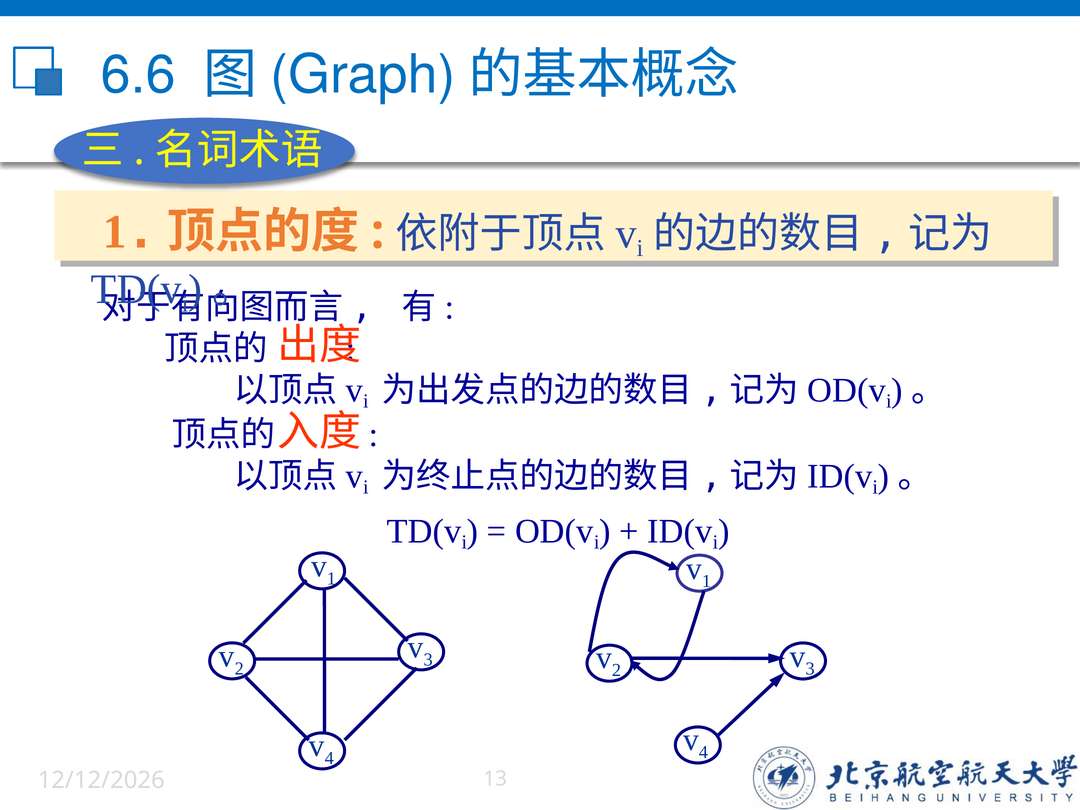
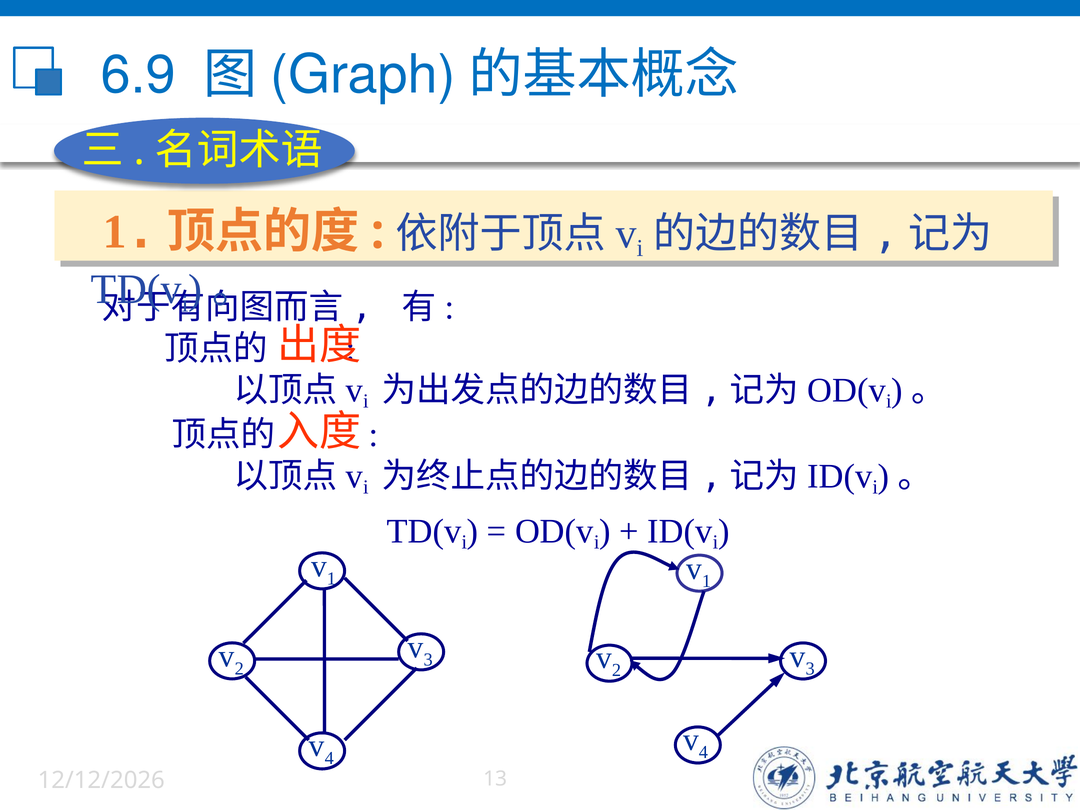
6.6: 6.6 -> 6.9
